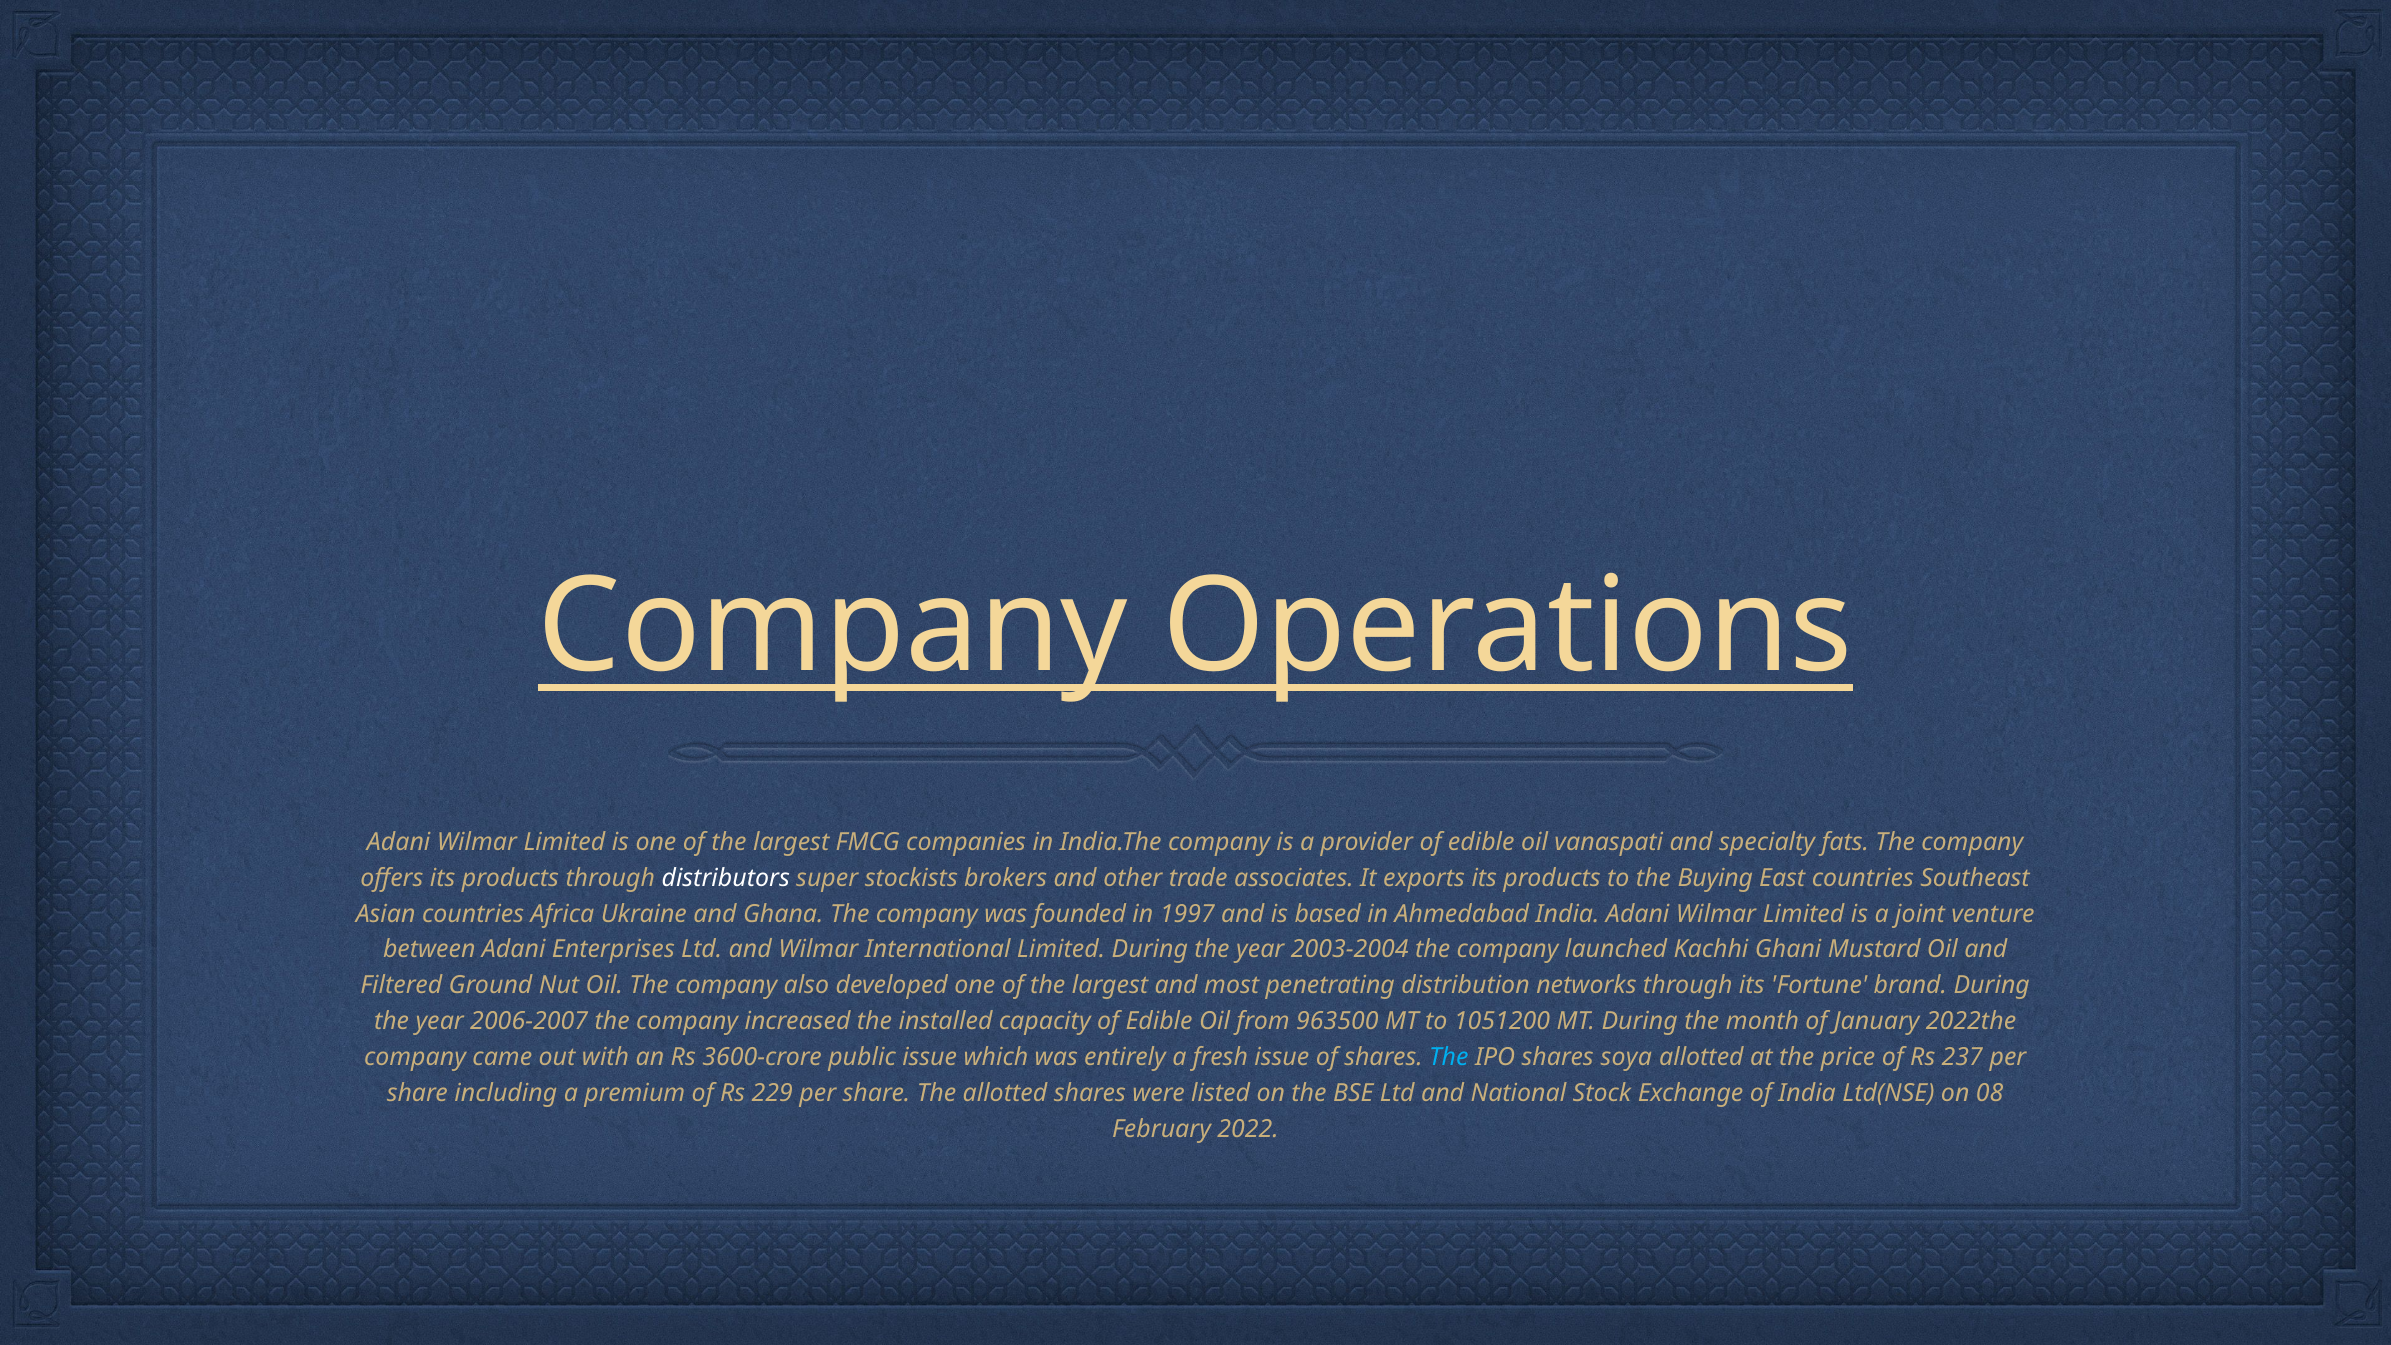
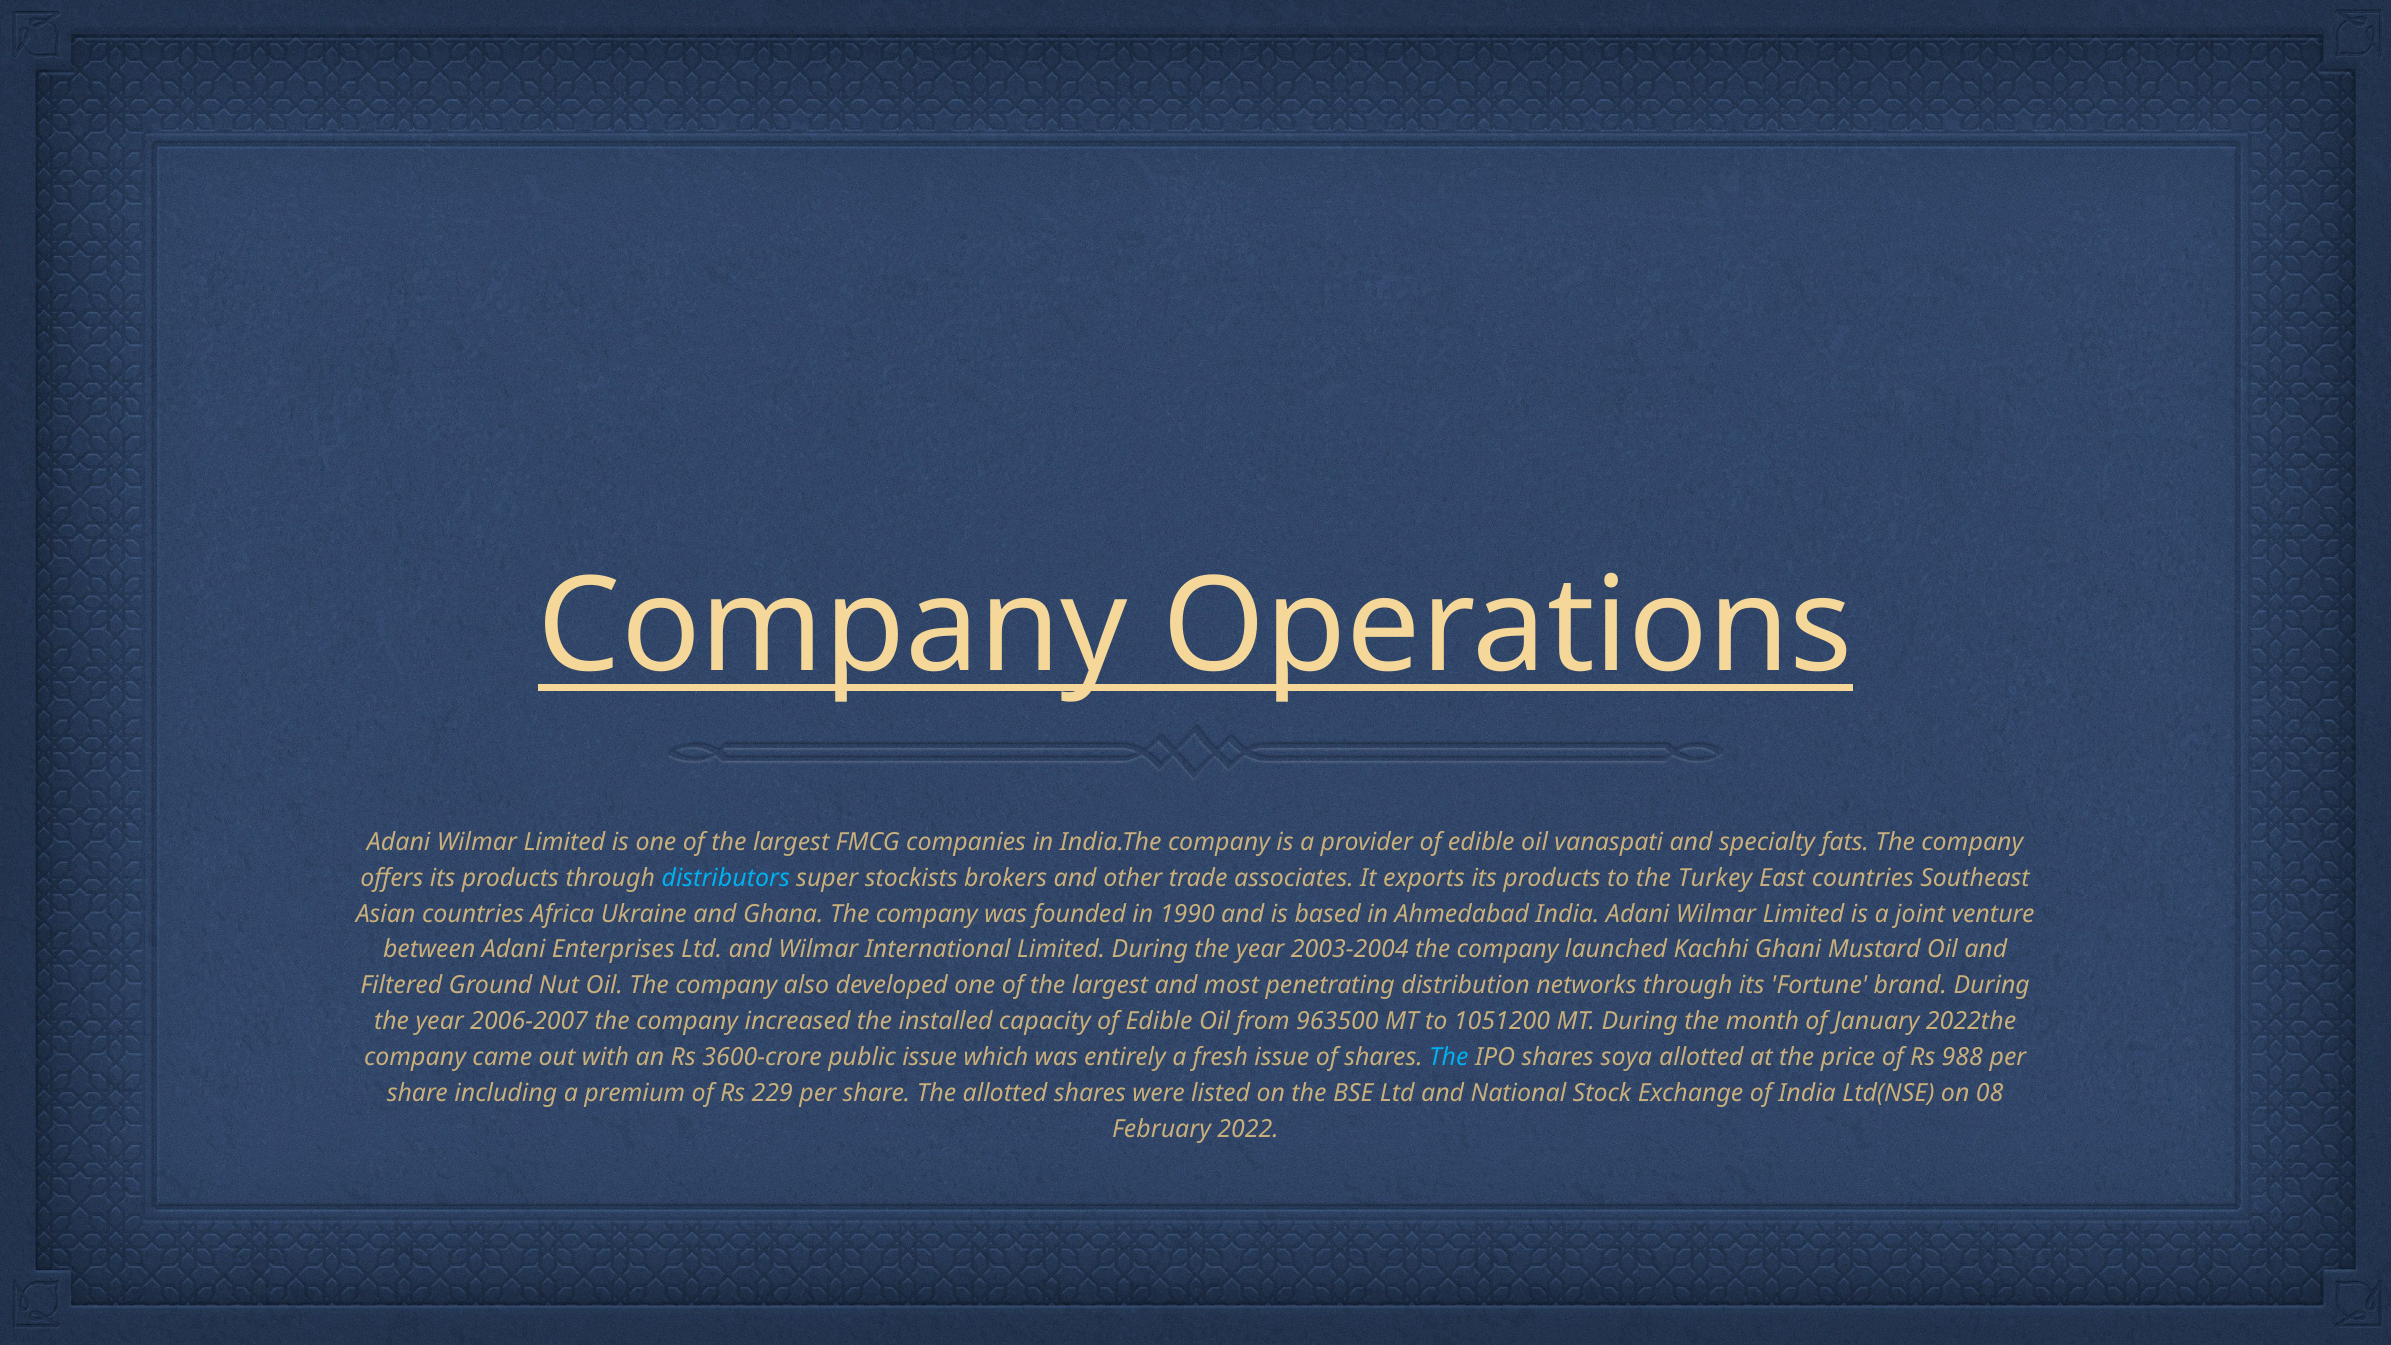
distributors colour: white -> light blue
Buying: Buying -> Turkey
1997: 1997 -> 1990
237: 237 -> 988
